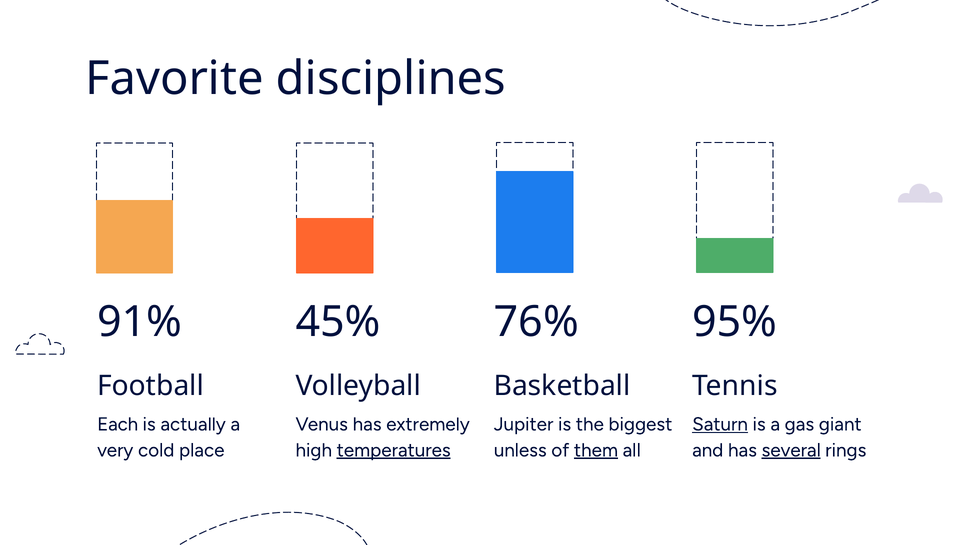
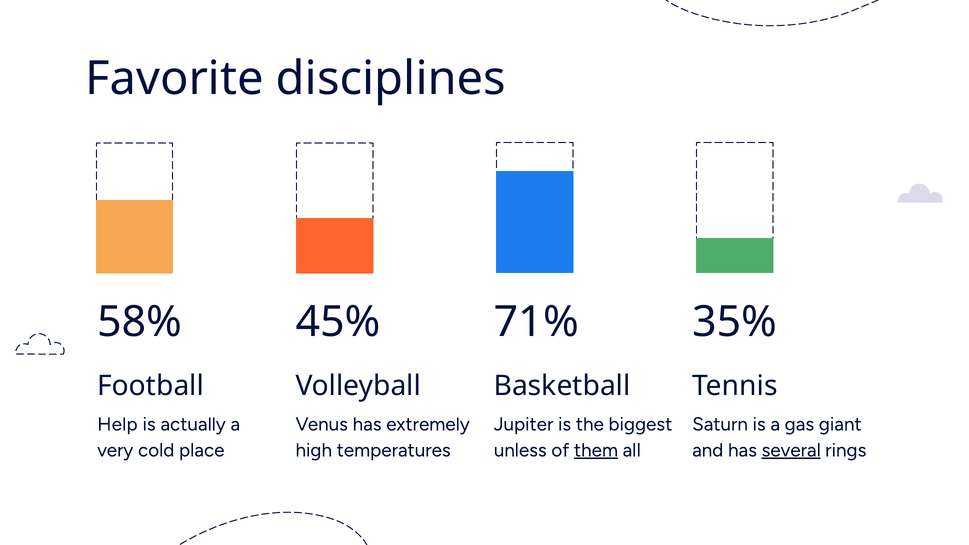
91%: 91% -> 58%
76%: 76% -> 71%
95%: 95% -> 35%
Each: Each -> Help
Saturn underline: present -> none
temperatures underline: present -> none
